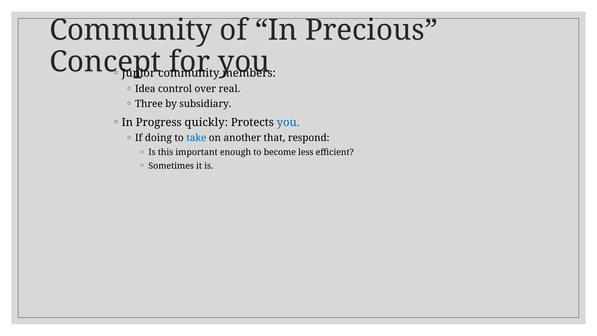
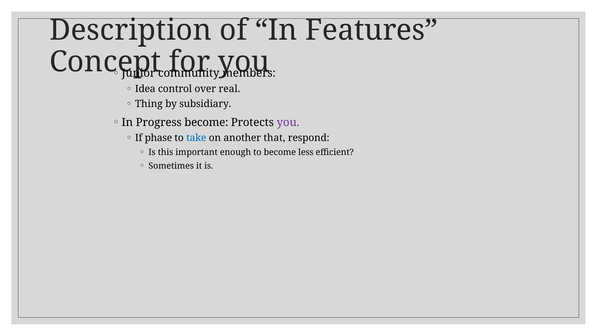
Community at (131, 30): Community -> Description
Precious: Precious -> Features
Three: Three -> Thing
Progress quickly: quickly -> become
you at (288, 122) colour: blue -> purple
doing: doing -> phase
